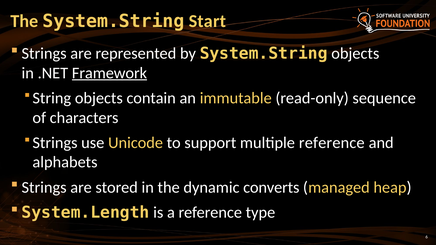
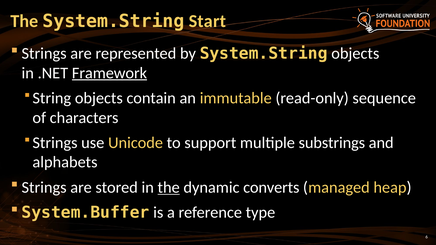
multiple reference: reference -> substrings
the at (169, 188) underline: none -> present
System.Length: System.Length -> System.Buffer
